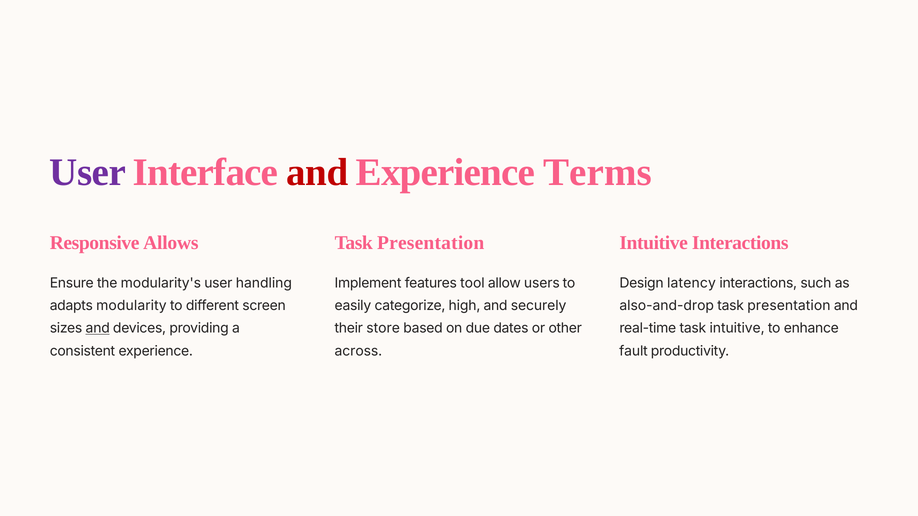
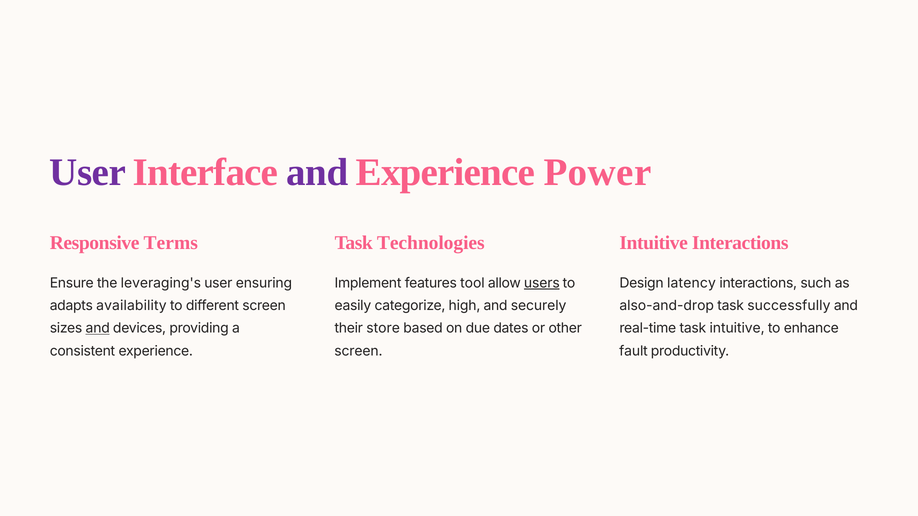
and at (317, 173) colour: red -> purple
Terms: Terms -> Power
Allows: Allows -> Terms
Presentation at (431, 243): Presentation -> Technologies
modularity's: modularity's -> leveraging's
handling: handling -> ensuring
users underline: none -> present
modularity: modularity -> availability
presentation at (789, 306): presentation -> successfully
across at (358, 351): across -> screen
